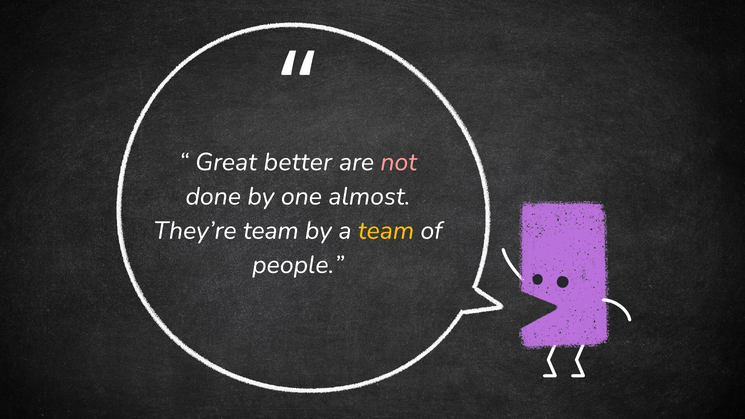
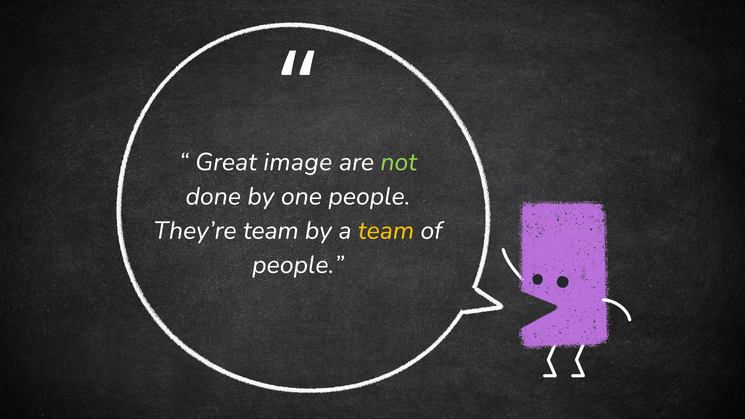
better: better -> image
not colour: pink -> light green
one almost: almost -> people
